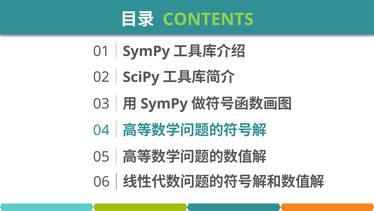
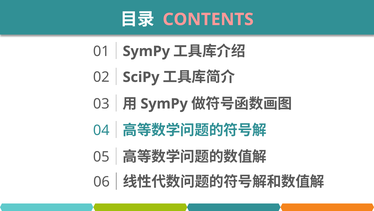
CONTENTS colour: light green -> pink
